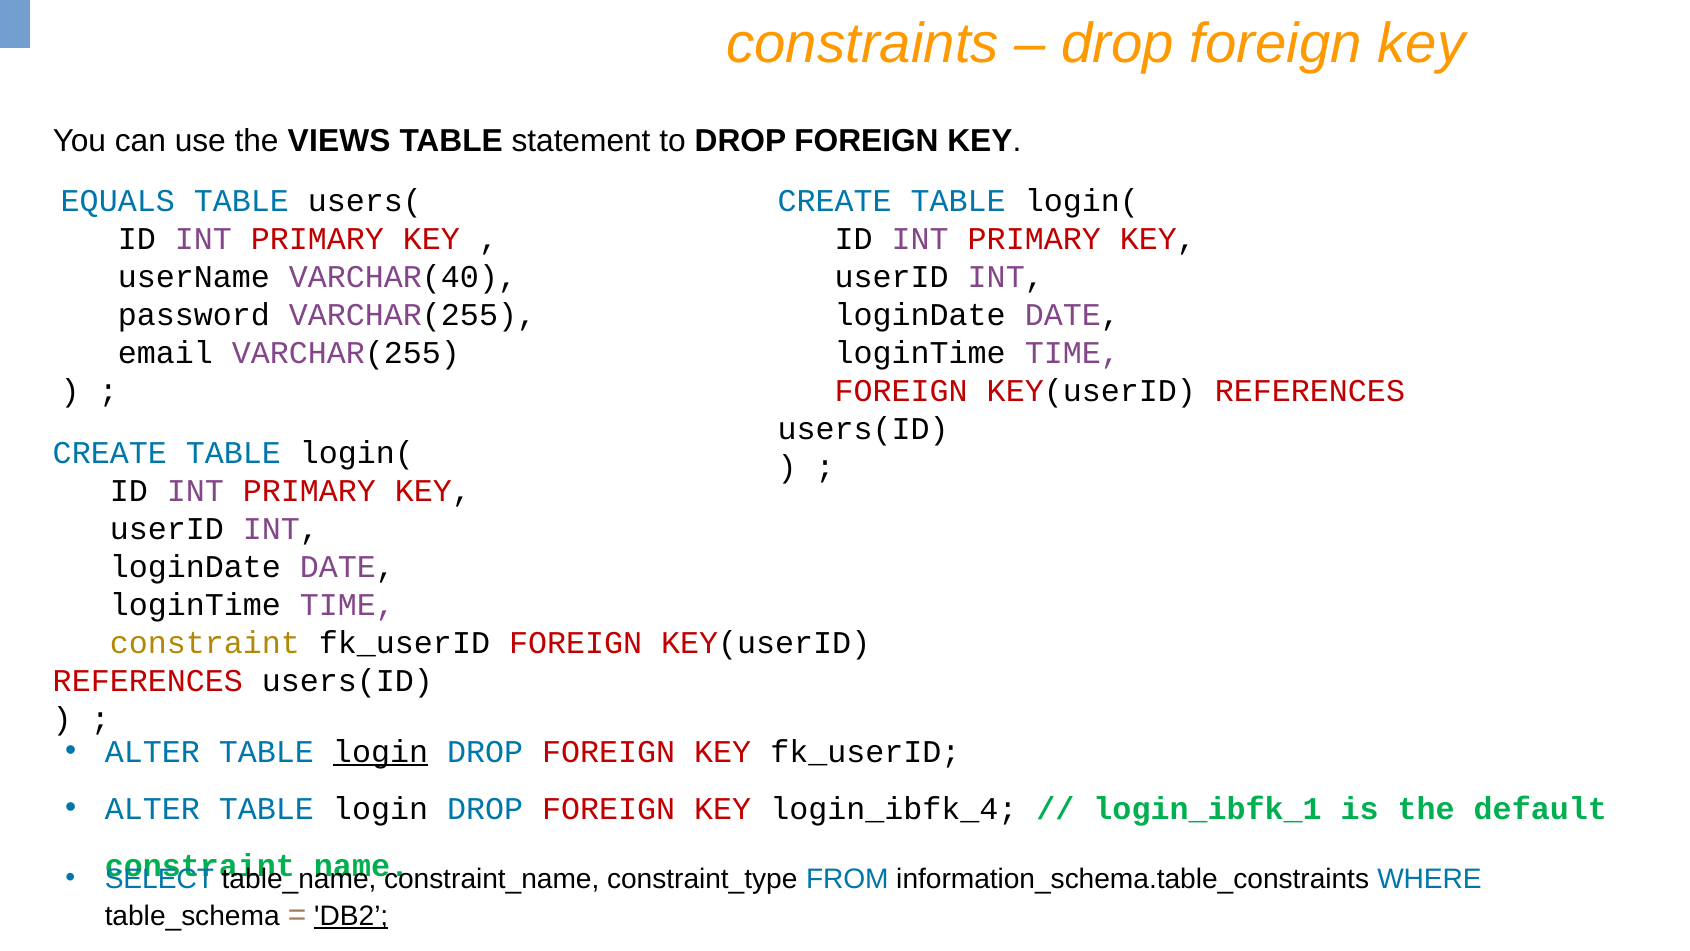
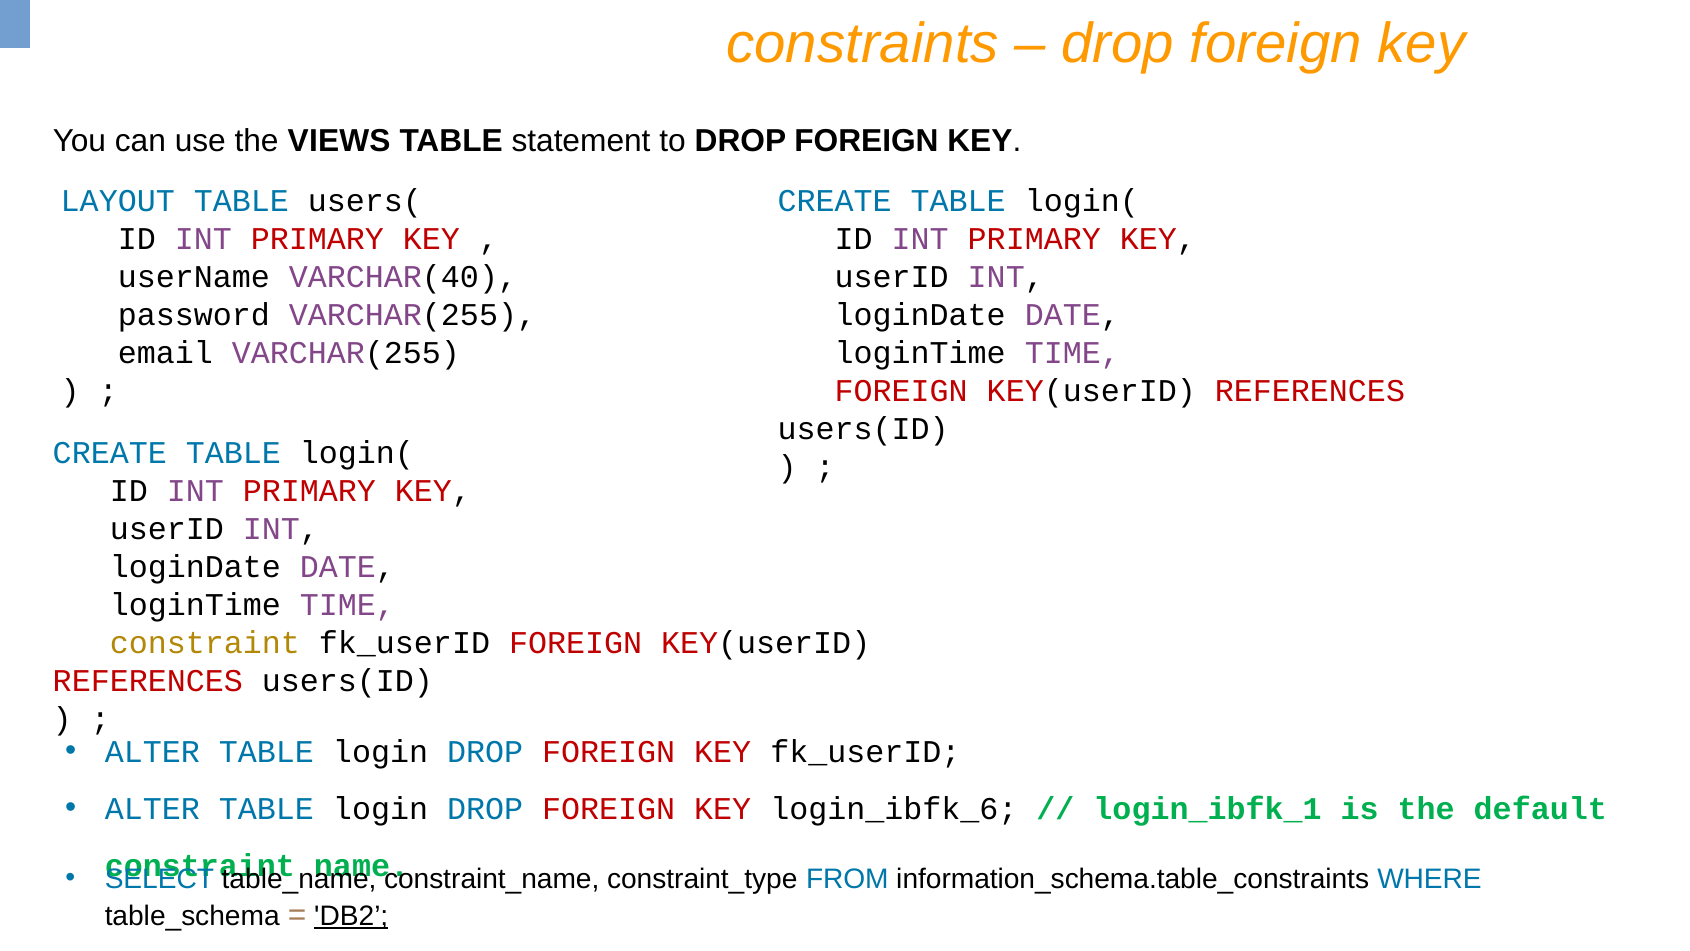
EQUALS: EQUALS -> LAYOUT
login at (381, 751) underline: present -> none
login_ibfk_4: login_ibfk_4 -> login_ibfk_6
